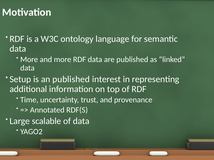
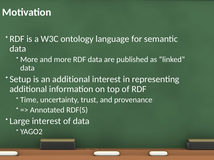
an published: published -> additional
Large scalable: scalable -> interest
